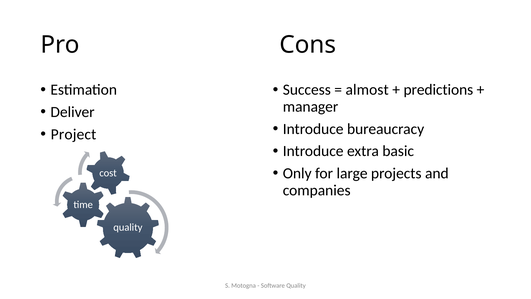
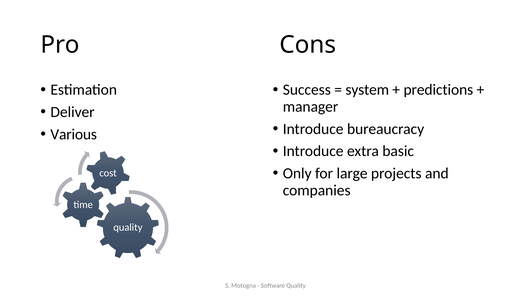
almost: almost -> system
Project: Project -> Various
